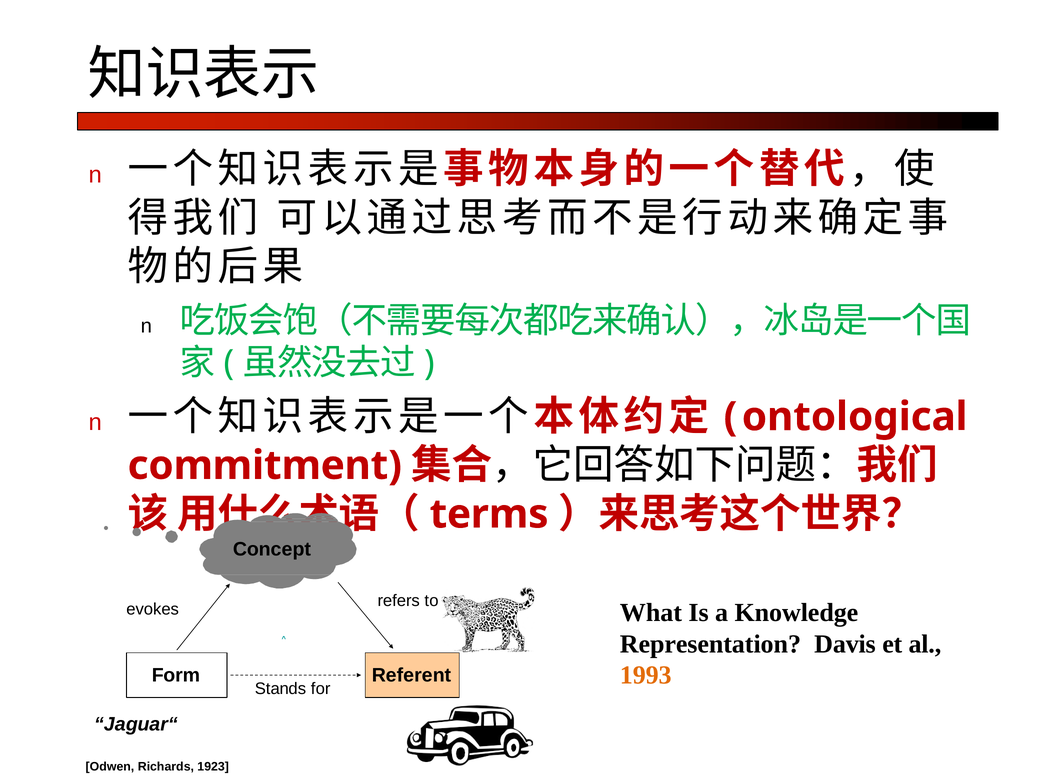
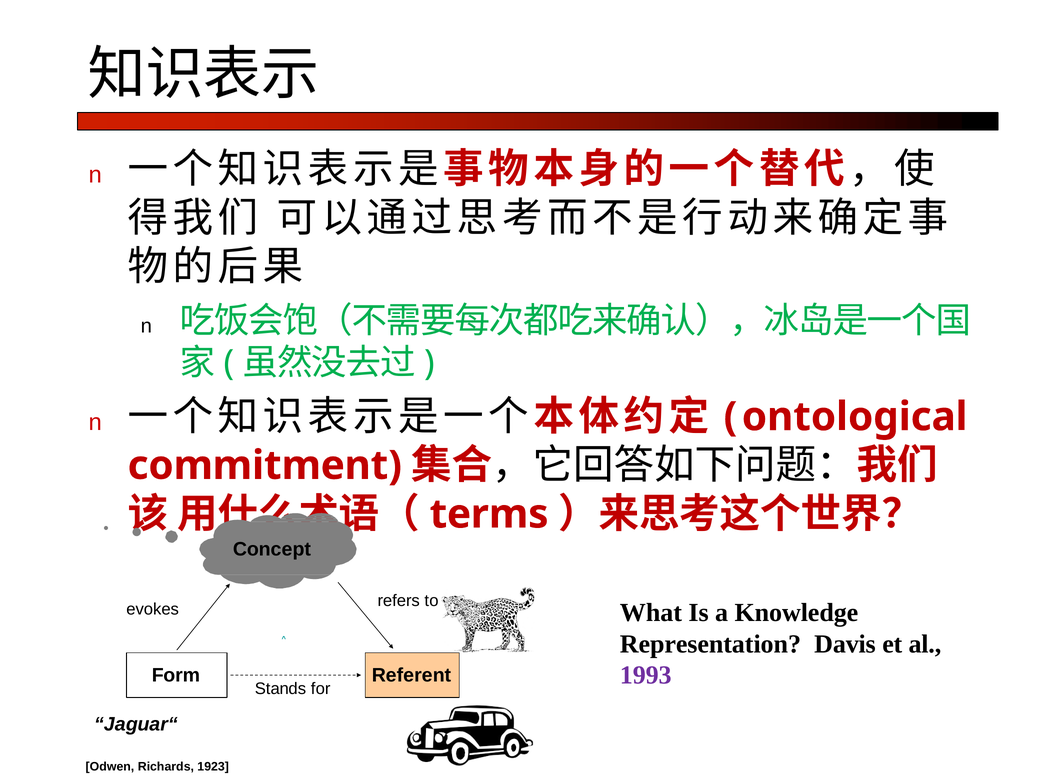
1993 colour: orange -> purple
